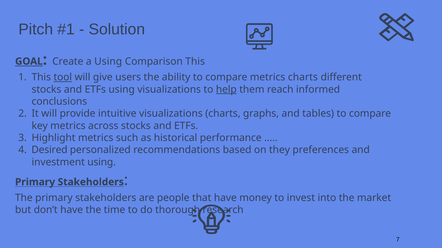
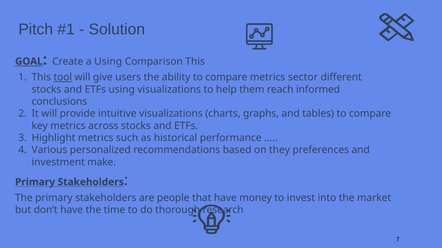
metrics charts: charts -> sector
help underline: present -> none
Desired: Desired -> Various
investment using: using -> make
